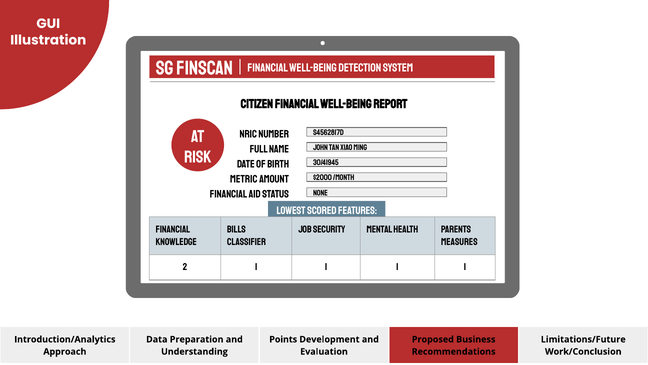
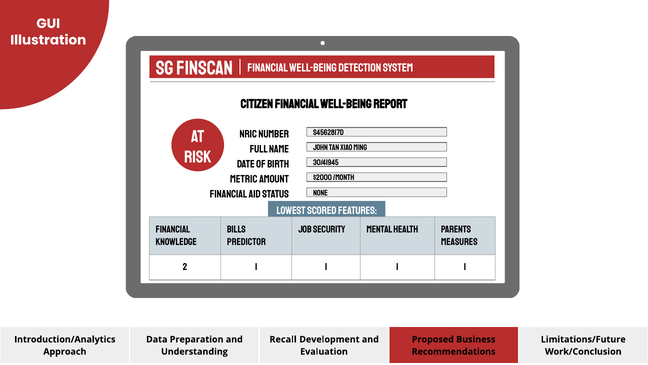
classifier: classifier -> predictor
Points: Points -> Recall
